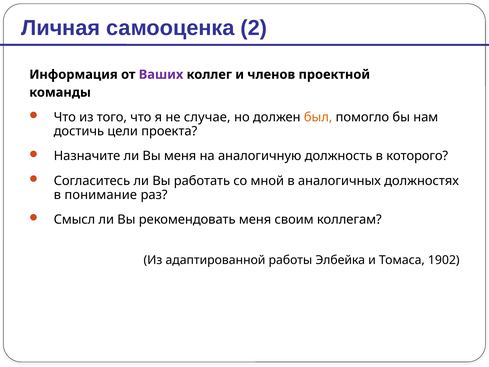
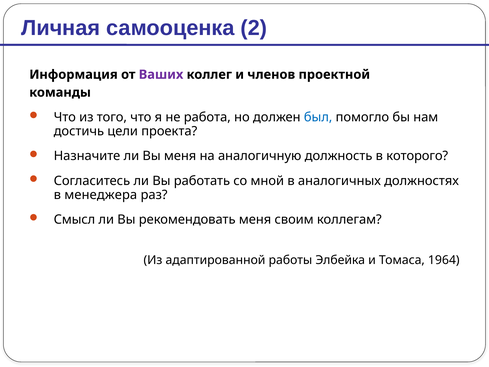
случае: случае -> работа
был colour: orange -> blue
понимание: понимание -> менеджера
1902: 1902 -> 1964
